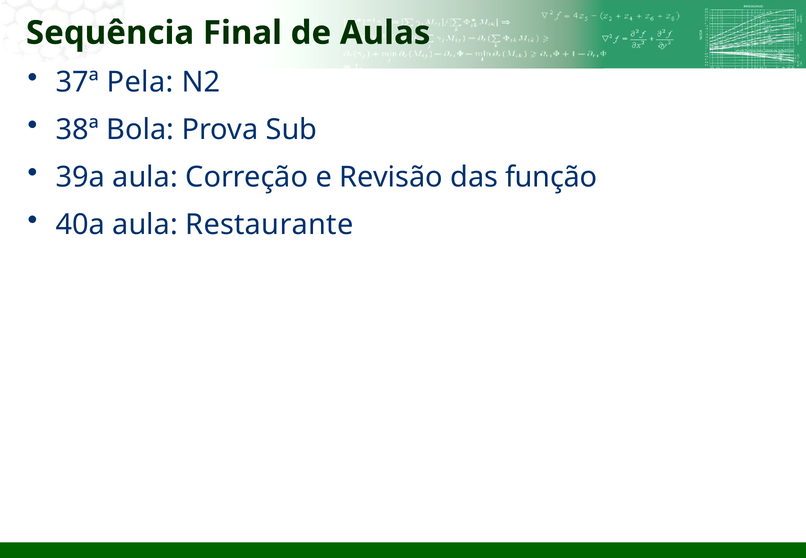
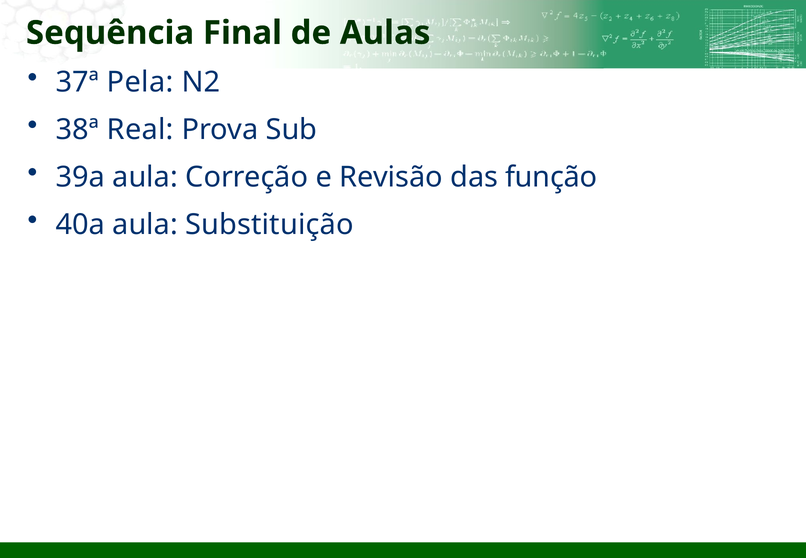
Bola: Bola -> Real
Restaurante: Restaurante -> Substituição
